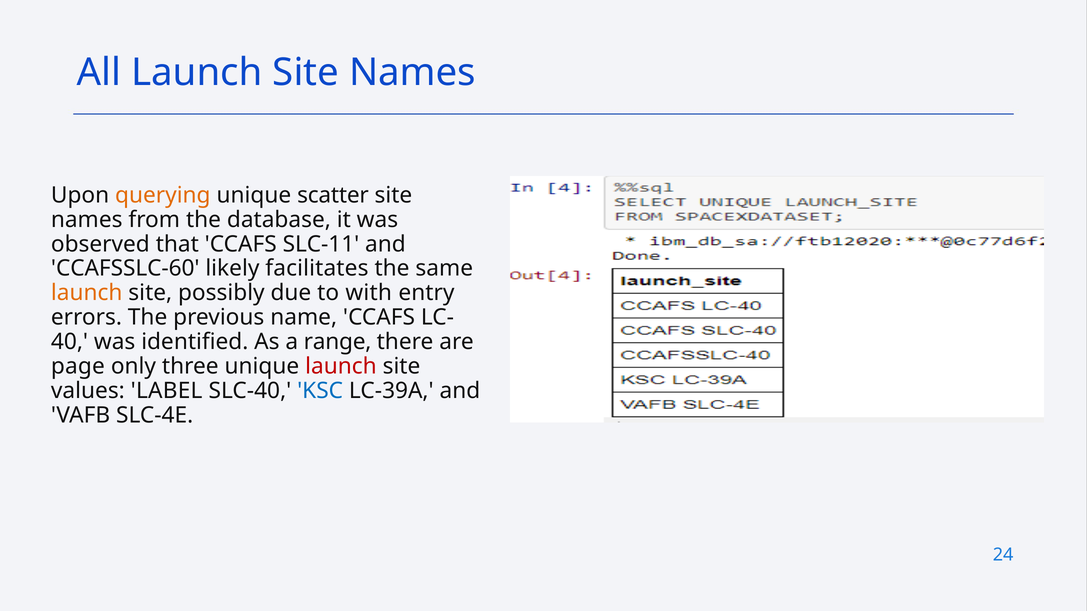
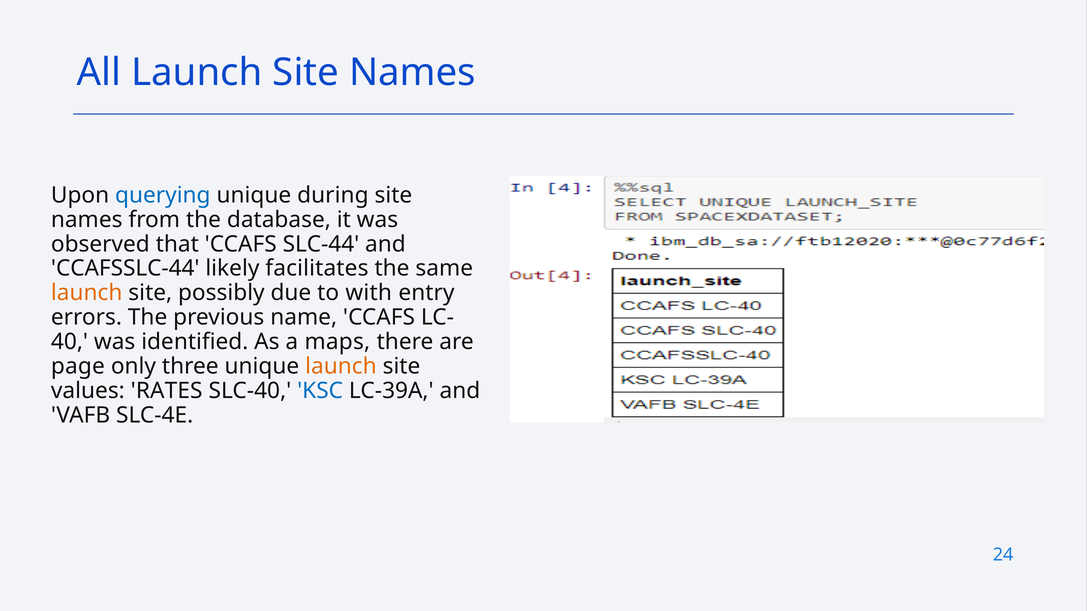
querying colour: orange -> blue
scatter: scatter -> during
SLC-11: SLC-11 -> SLC-44
CCAFSSLC-60: CCAFSSLC-60 -> CCAFSSLC-44
range: range -> maps
launch at (341, 367) colour: red -> orange
LABEL: LABEL -> RATES
